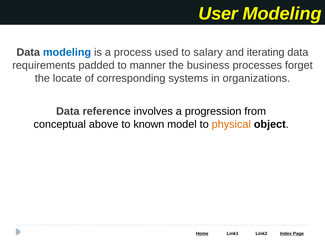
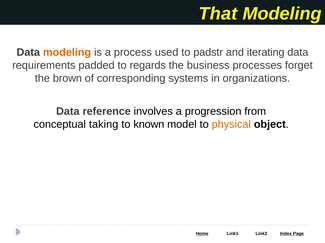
User: User -> That
modeling at (67, 53) colour: blue -> orange
salary: salary -> padstr
manner: manner -> regards
locate: locate -> brown
above: above -> taking
